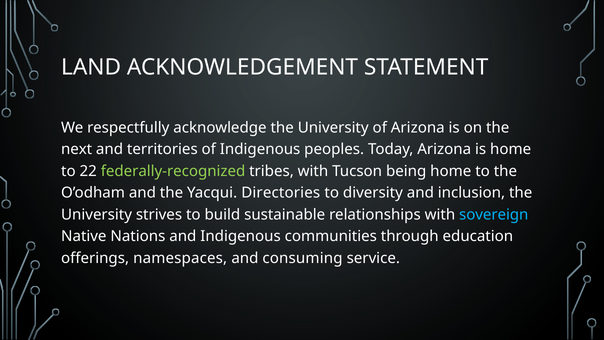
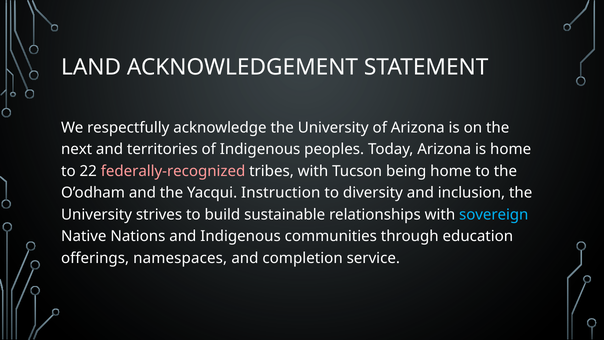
federally-recognized colour: light green -> pink
Directories: Directories -> Instruction
consuming: consuming -> completion
